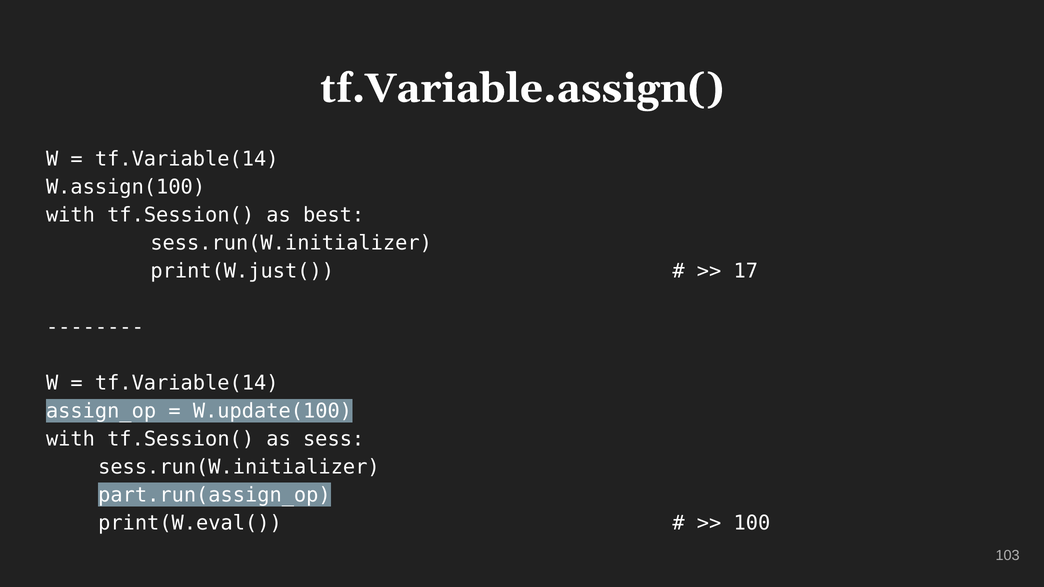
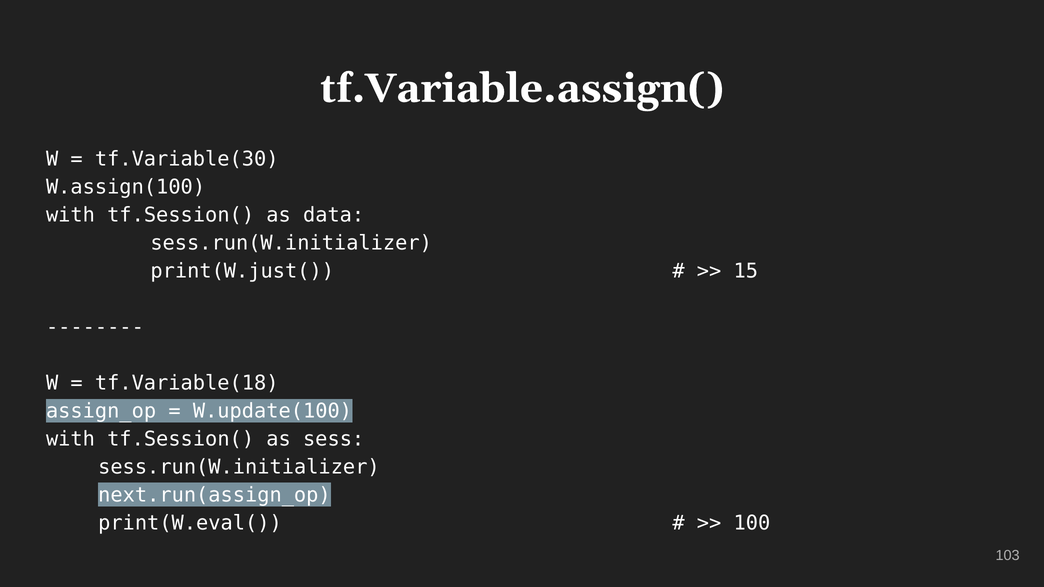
tf.Variable(14 at (187, 159): tf.Variable(14 -> tf.Variable(30
best: best -> data
17: 17 -> 15
tf.Variable(14 at (187, 383): tf.Variable(14 -> tf.Variable(18
part.run(assign_op: part.run(assign_op -> next.run(assign_op
